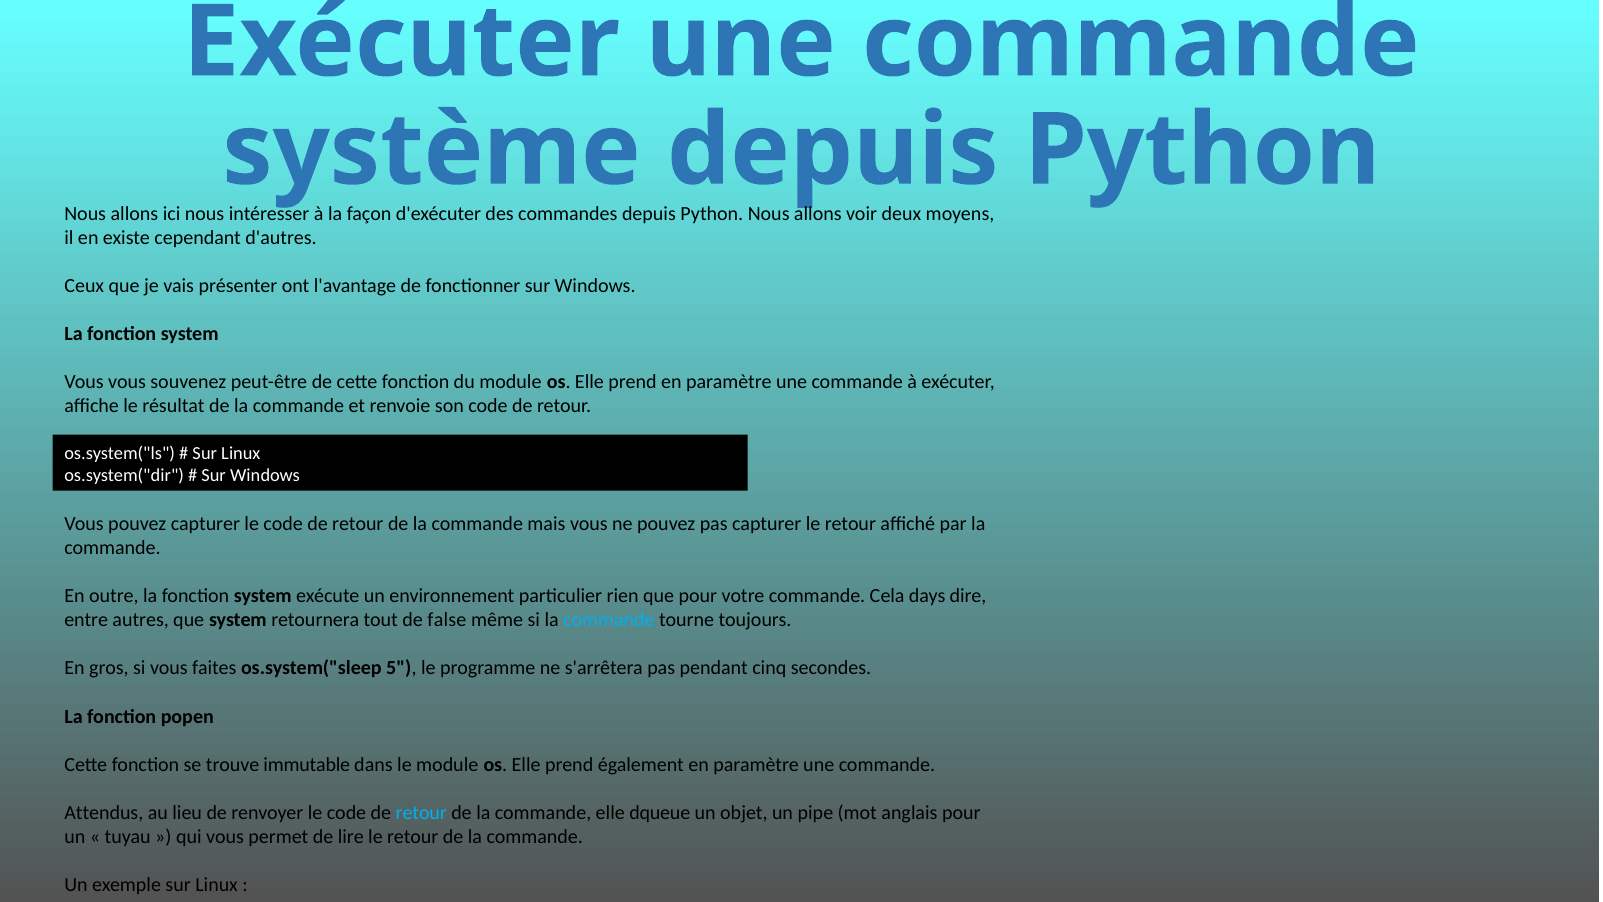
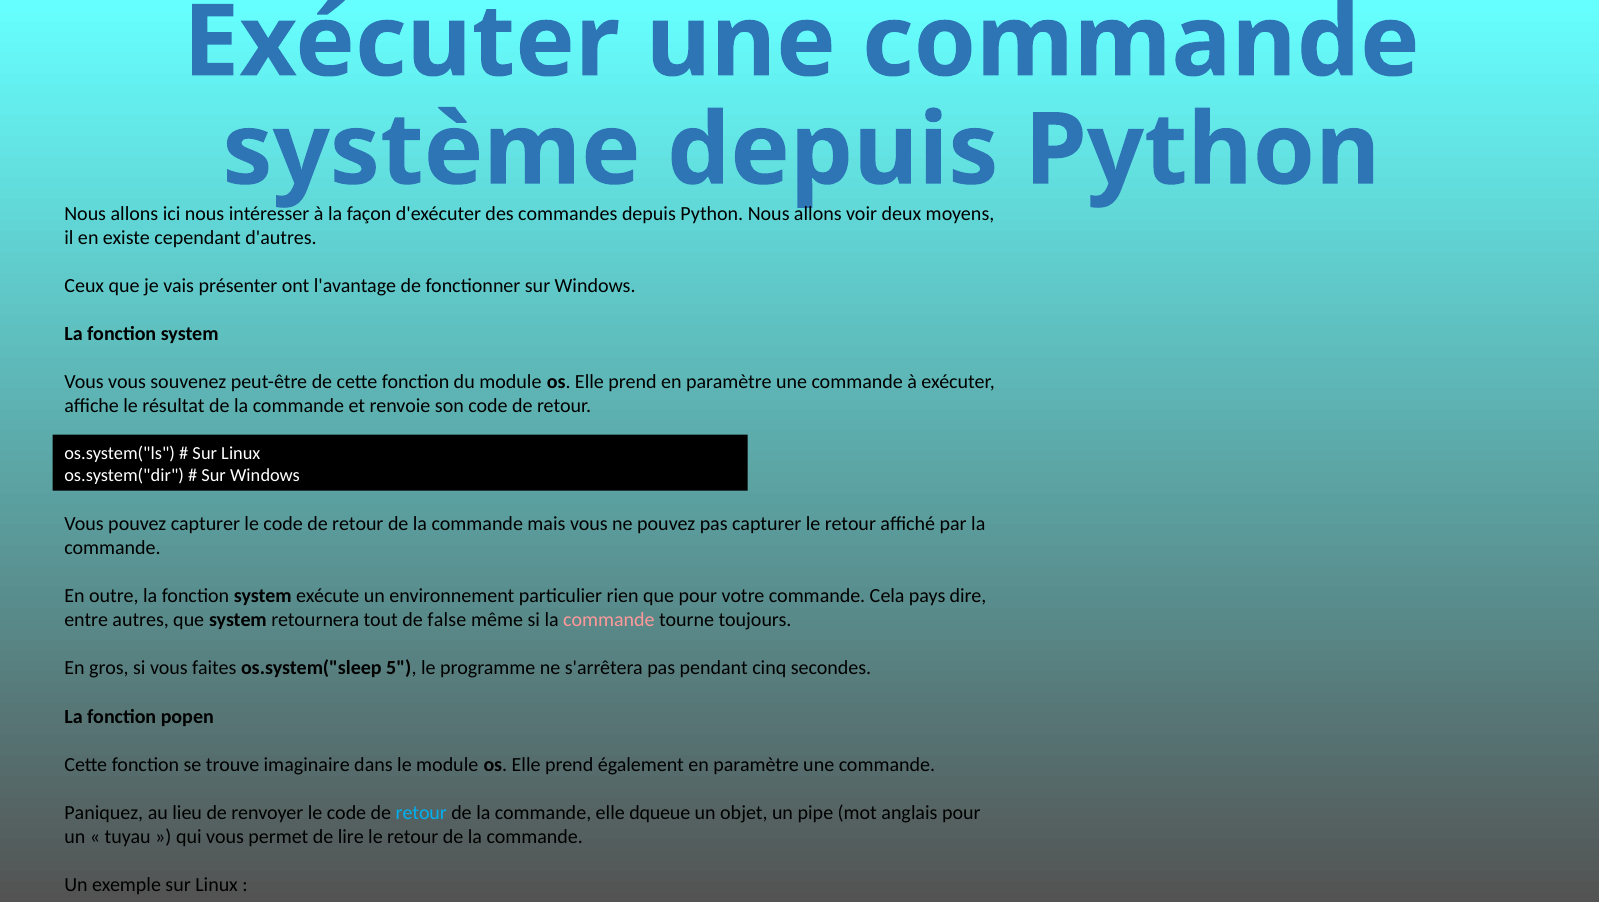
days: days -> pays
commande at (609, 620) colour: light blue -> pink
immutable: immutable -> imaginaire
Attendus: Attendus -> Paniquez
